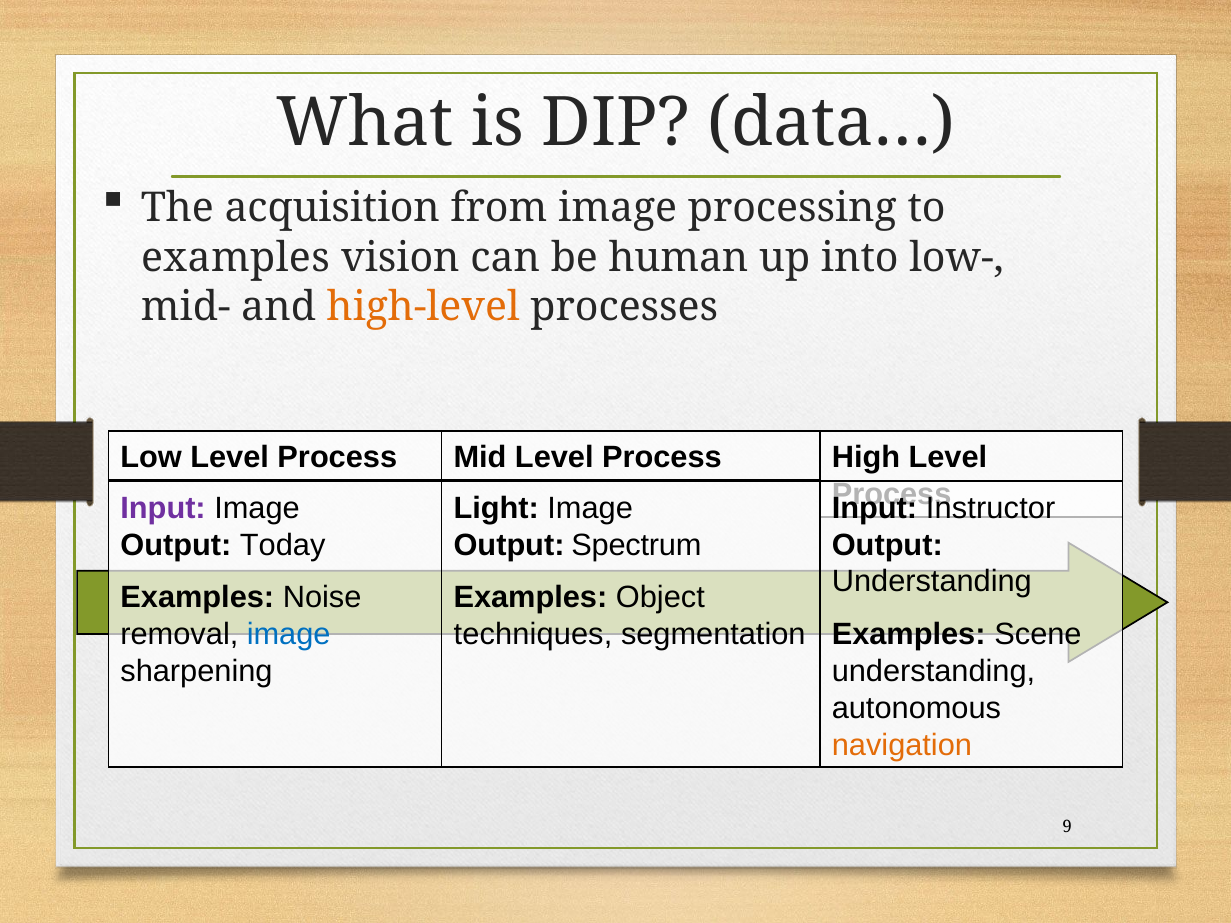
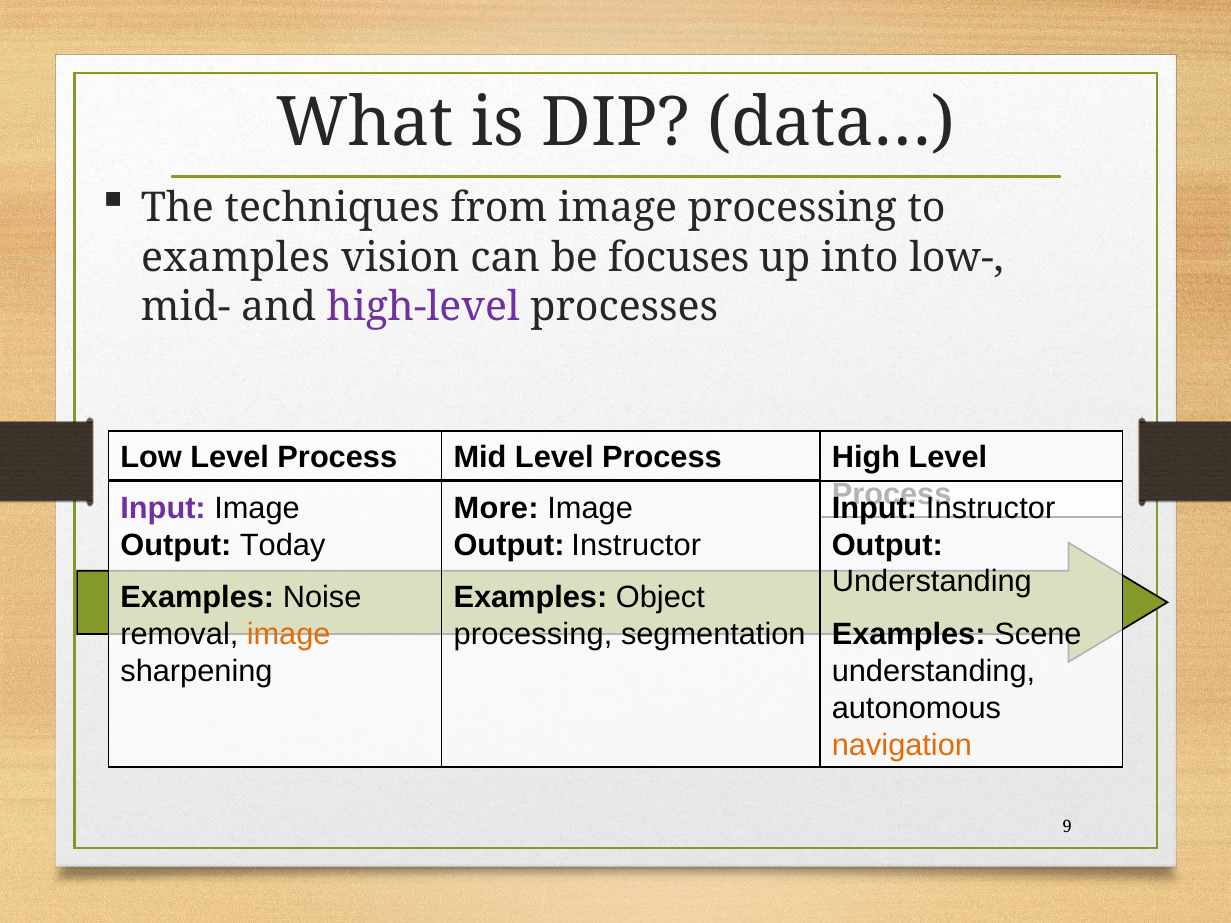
acquisition: acquisition -> techniques
human: human -> focuses
high-level colour: orange -> purple
Light: Light -> More
Output Spectrum: Spectrum -> Instructor
image at (289, 634) colour: blue -> orange
techniques at (533, 634): techniques -> processing
